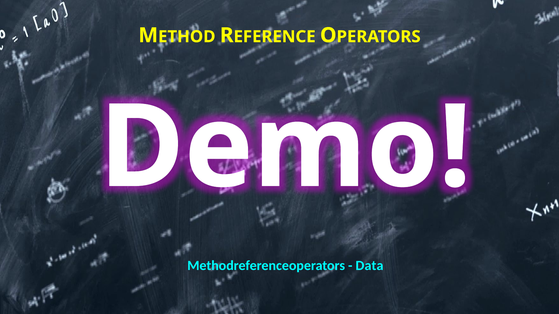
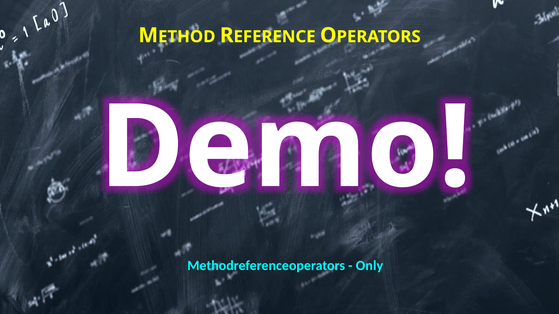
Data: Data -> Only
